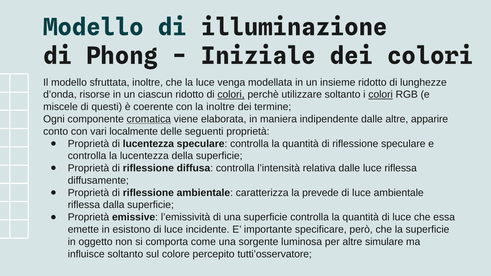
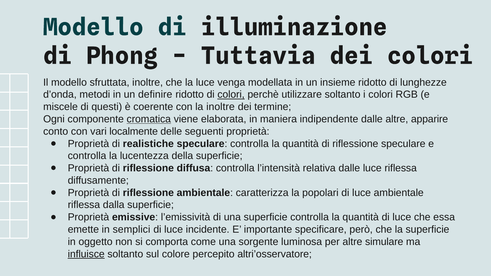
Iniziale: Iniziale -> Tuttavia
risorse: risorse -> metodi
ciascun: ciascun -> definire
colori at (381, 95) underline: present -> none
di lucentezza: lucentezza -> realistiche
prevede: prevede -> popolari
esistono: esistono -> semplici
influisce underline: none -> present
tutti’osservatore: tutti’osservatore -> altri’osservatore
